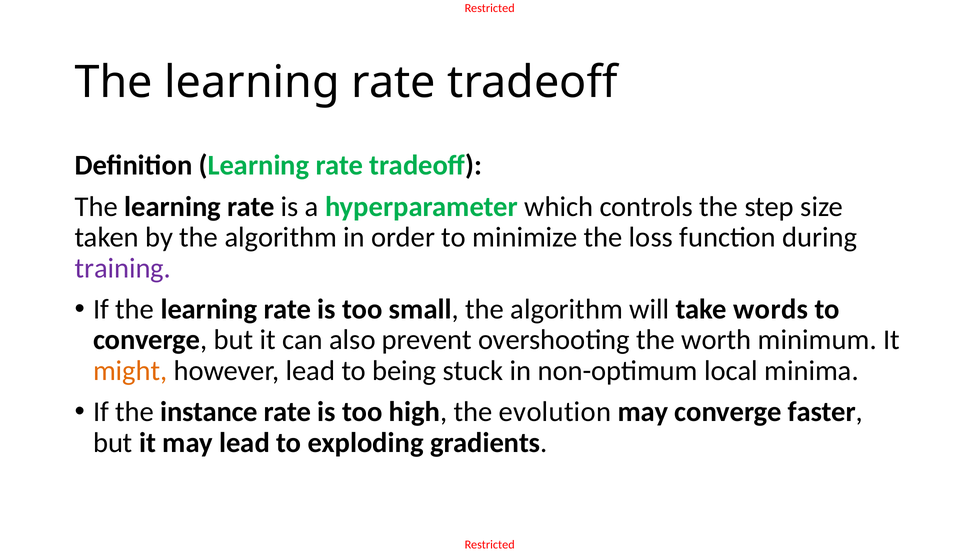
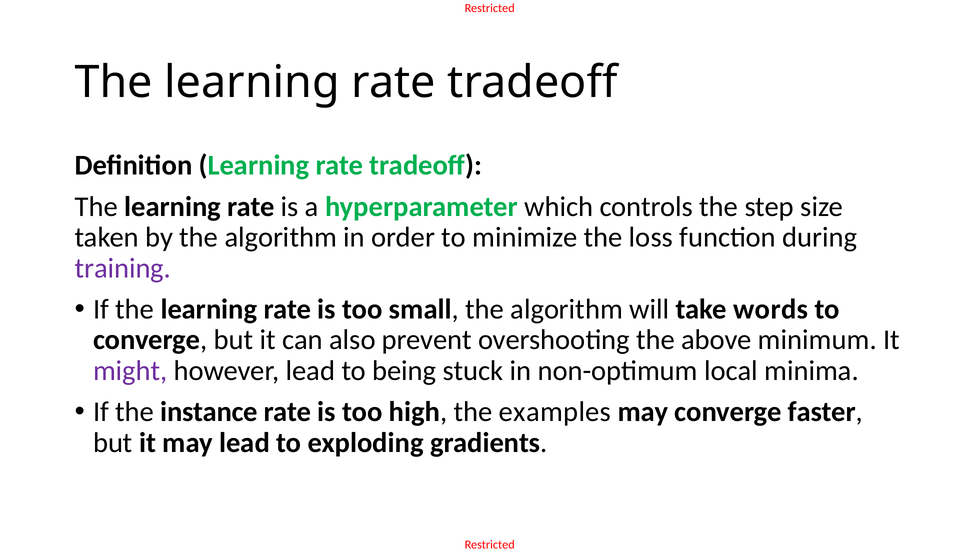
worth: worth -> above
might colour: orange -> purple
evolution: evolution -> examples
